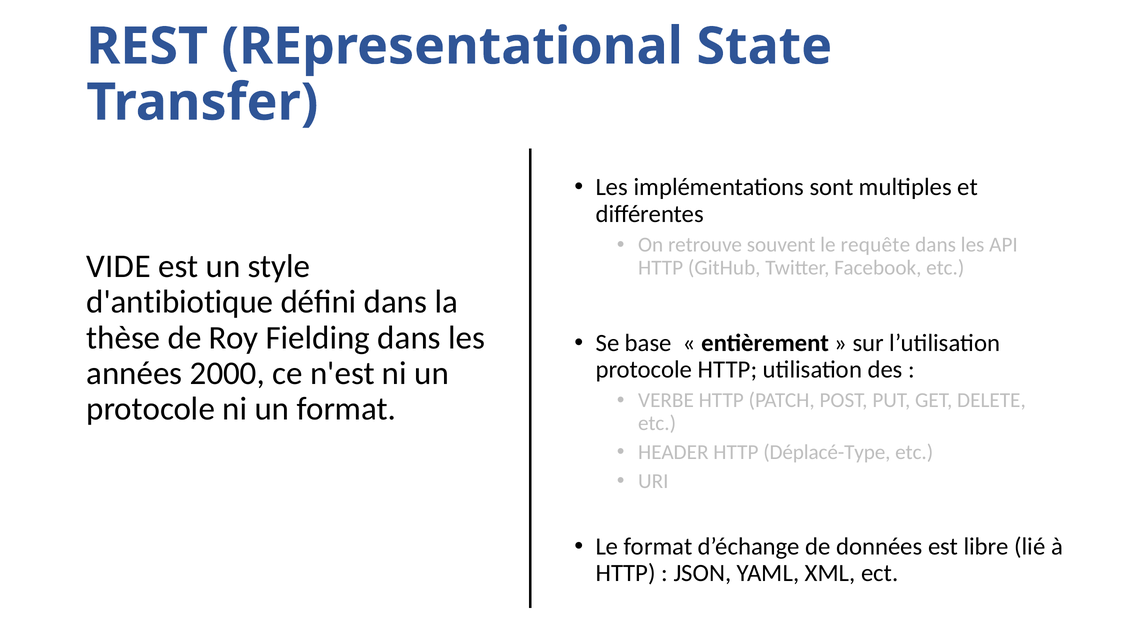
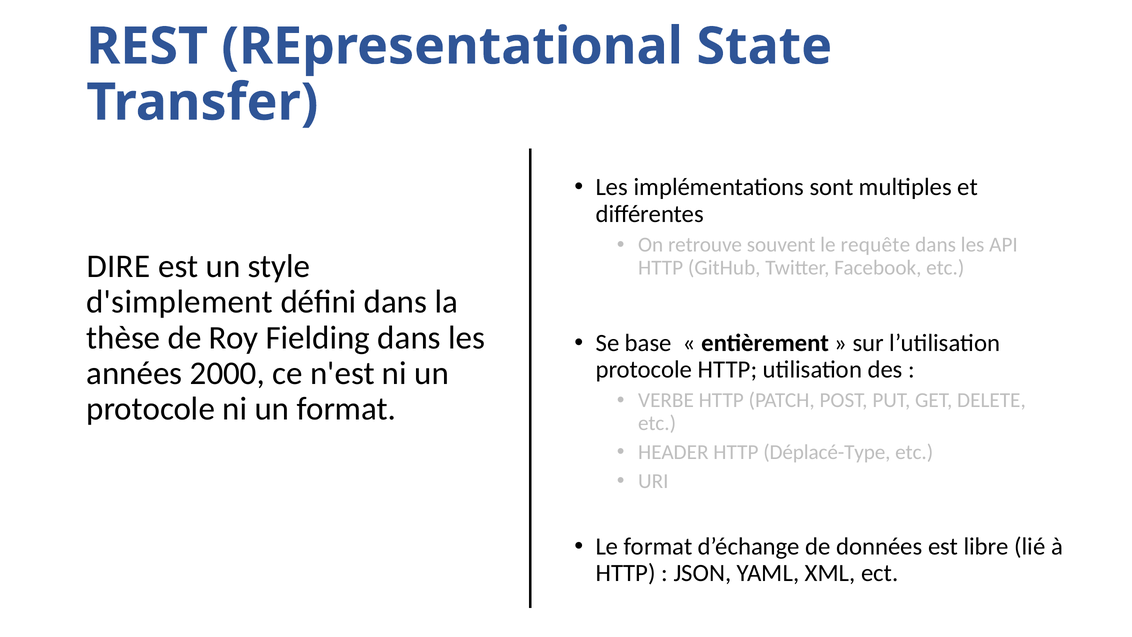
VIDE: VIDE -> DIRE
d'antibiotique: d'antibiotique -> d'simplement
